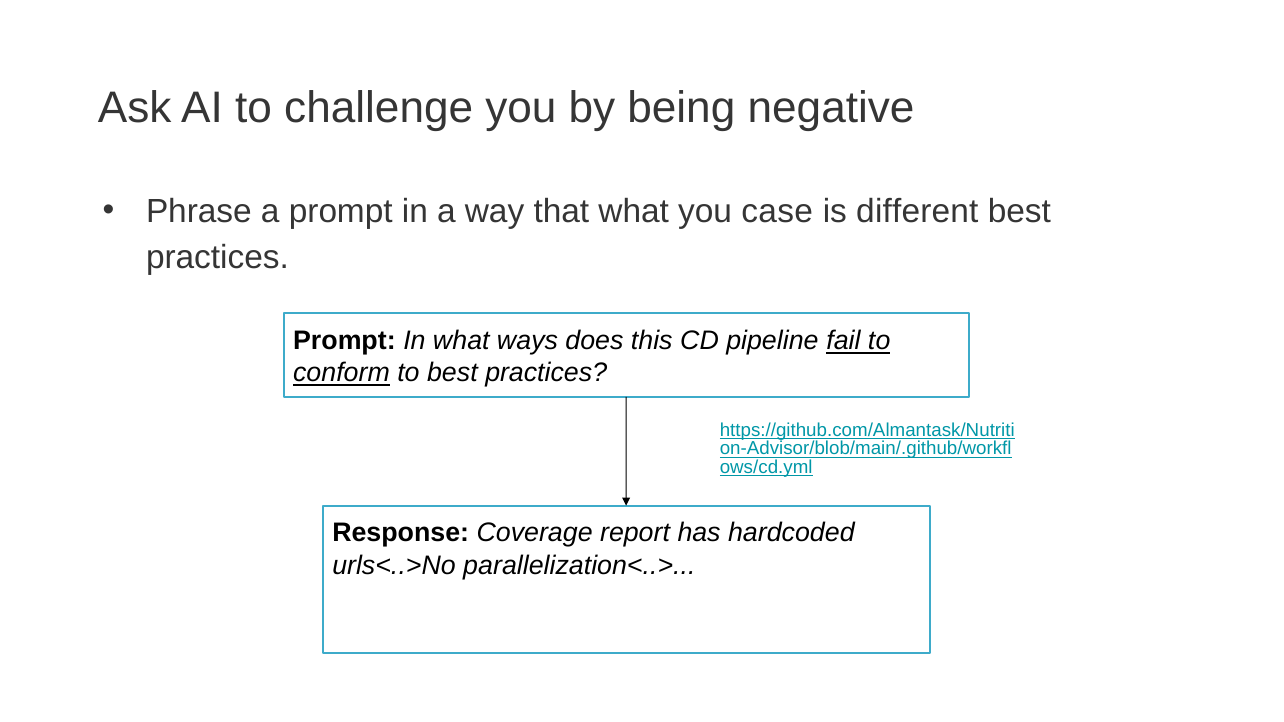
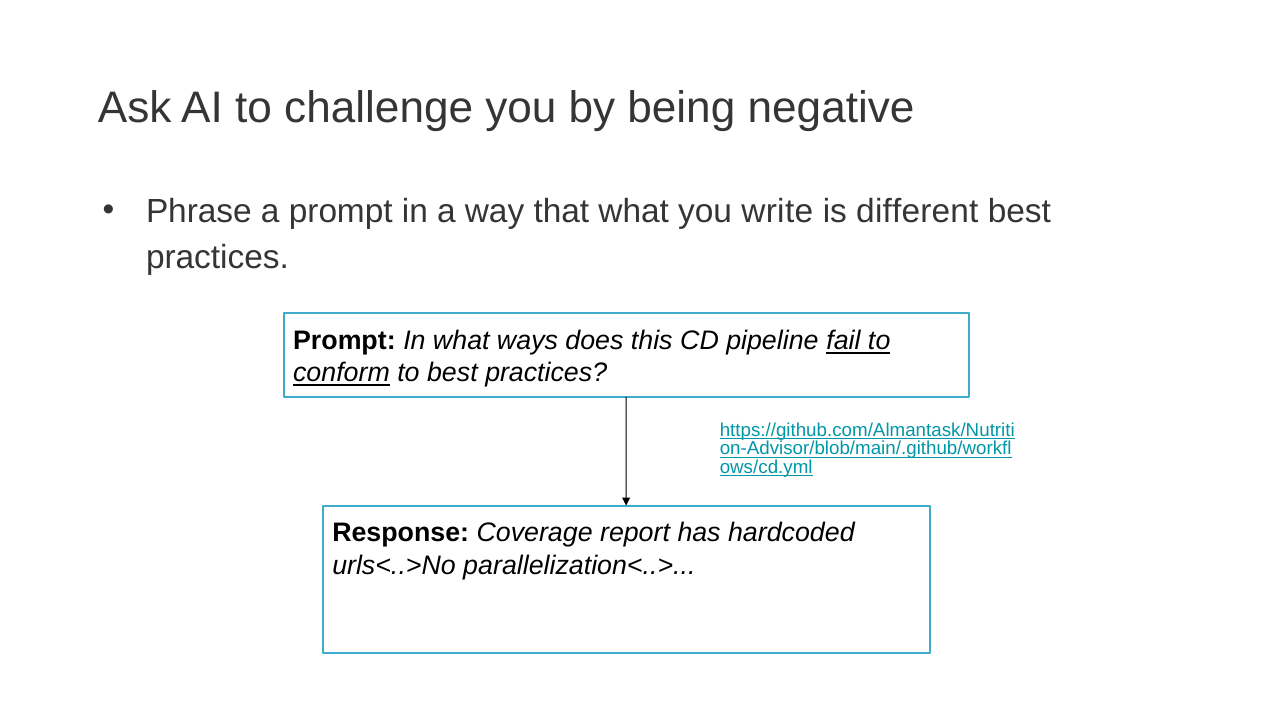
case: case -> write
